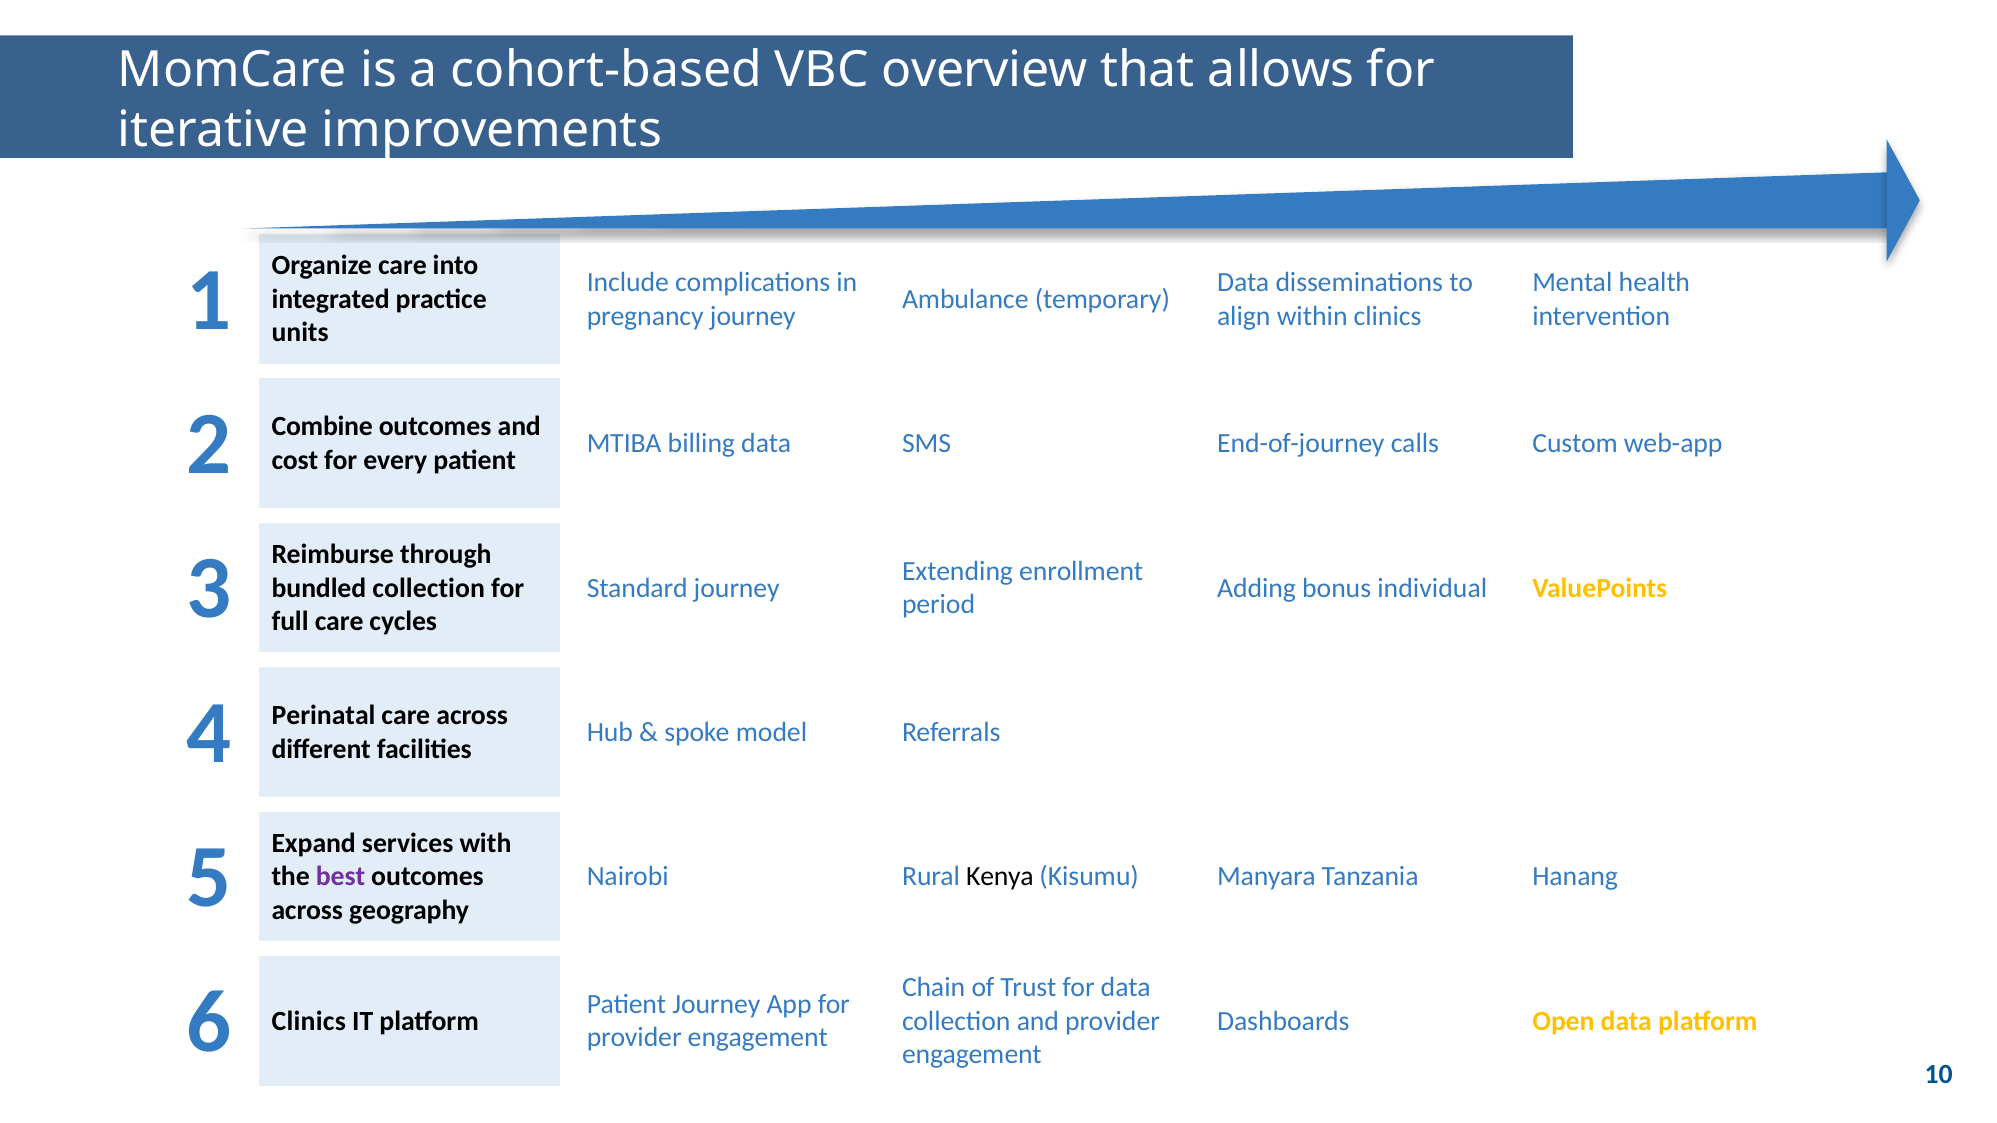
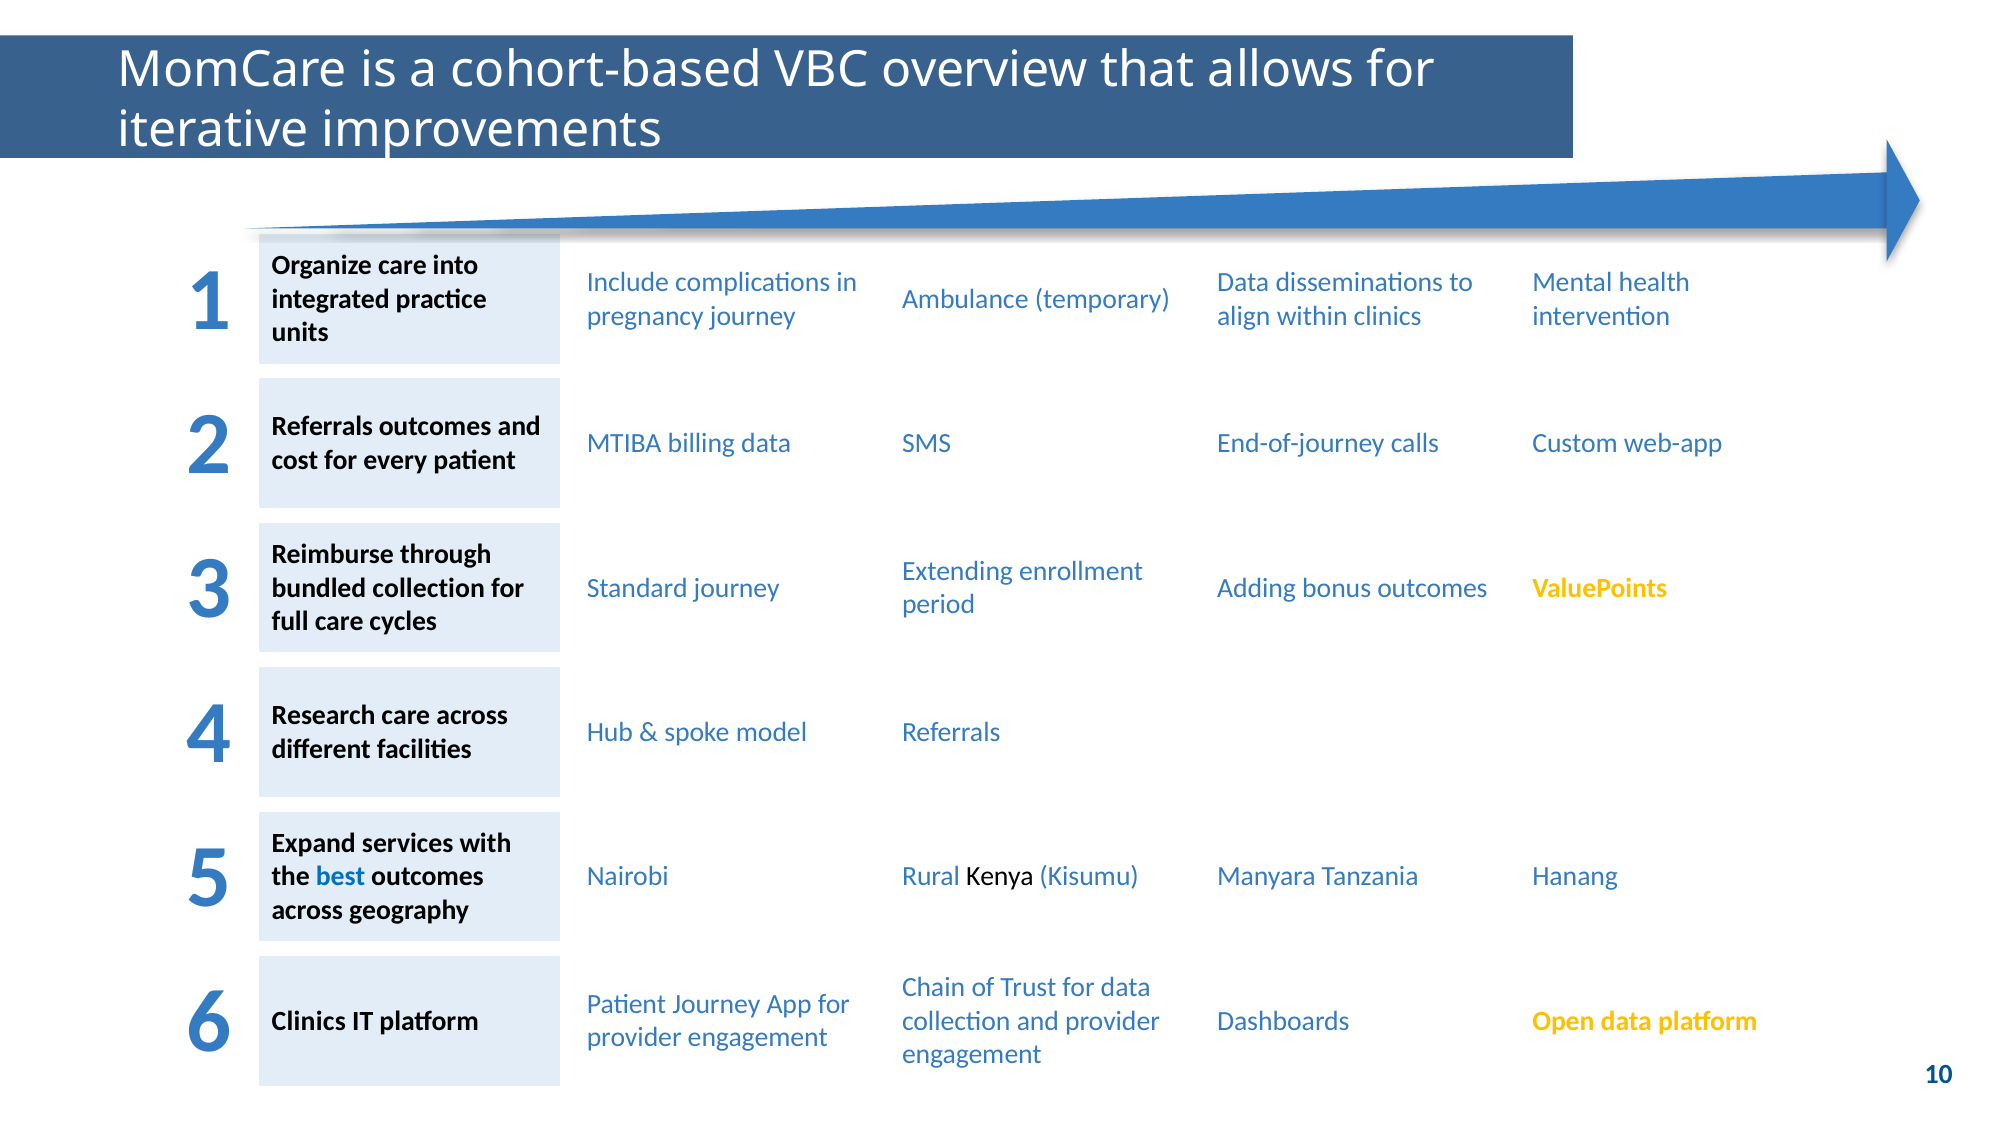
2 Combine: Combine -> Referrals
bonus individual: individual -> outcomes
Perinatal: Perinatal -> Research
best colour: purple -> blue
